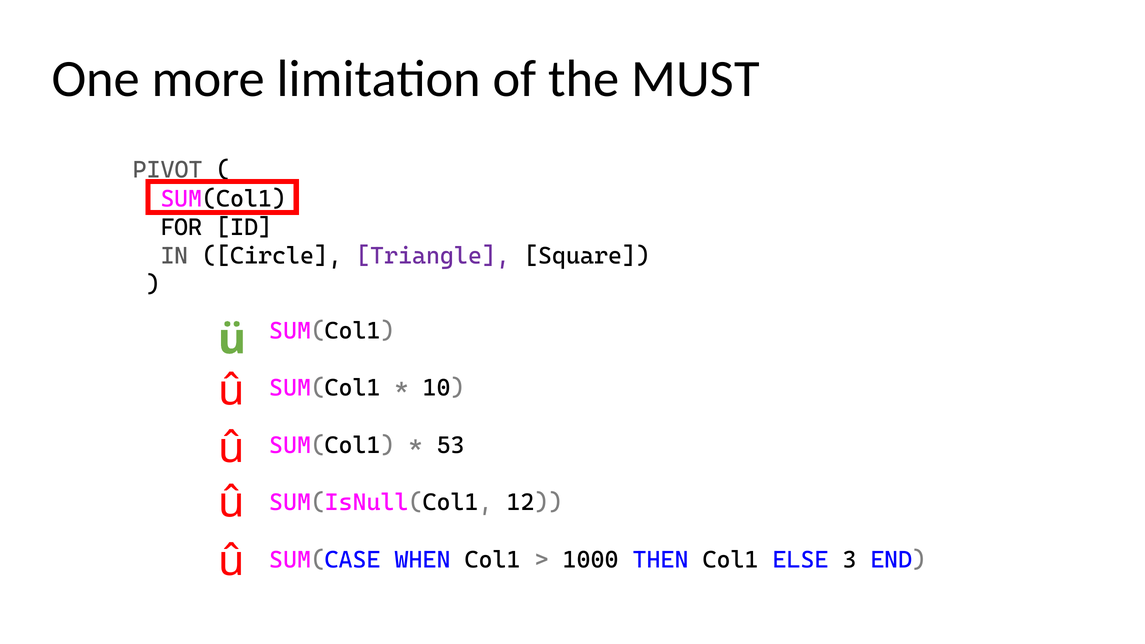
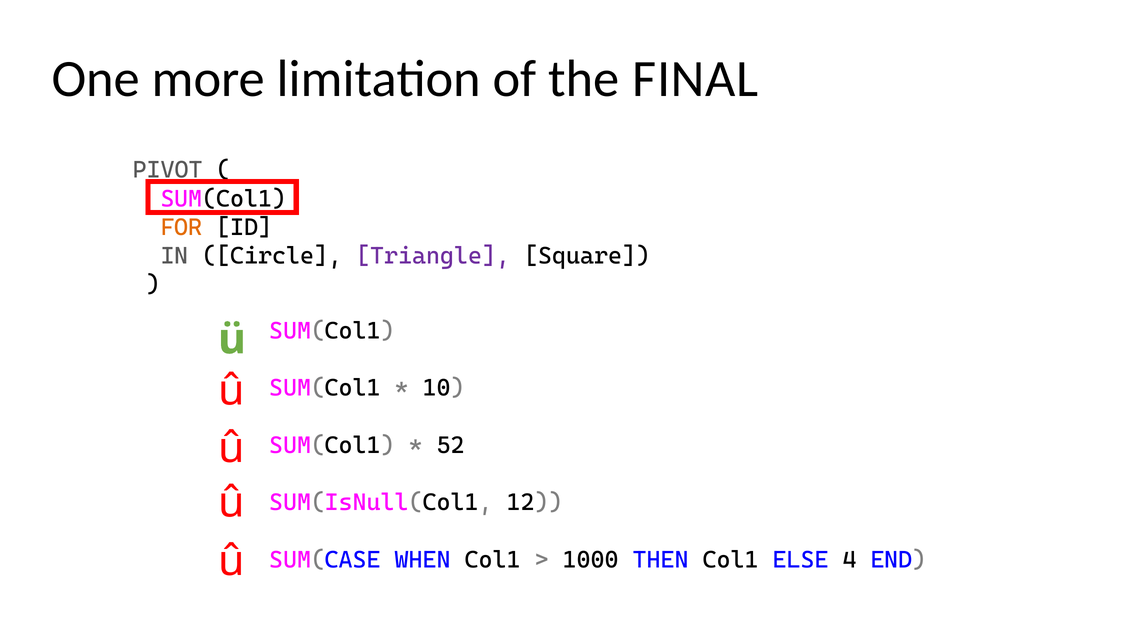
MUST: MUST -> FINAL
FOR colour: black -> orange
53: 53 -> 52
3: 3 -> 4
